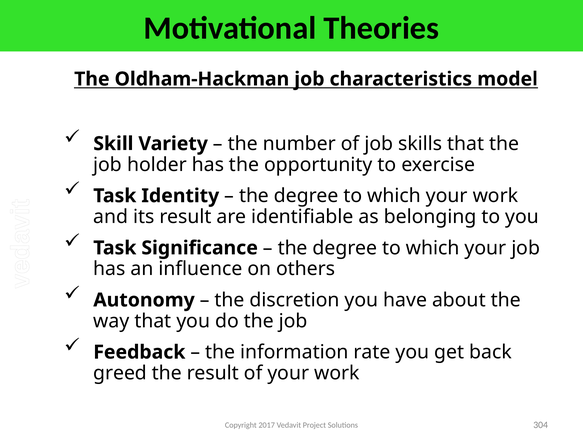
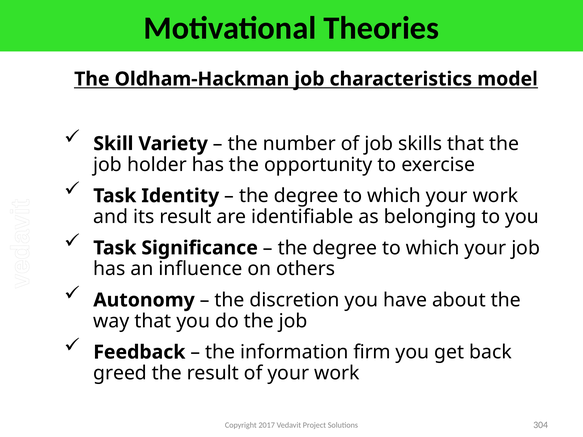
rate: rate -> firm
